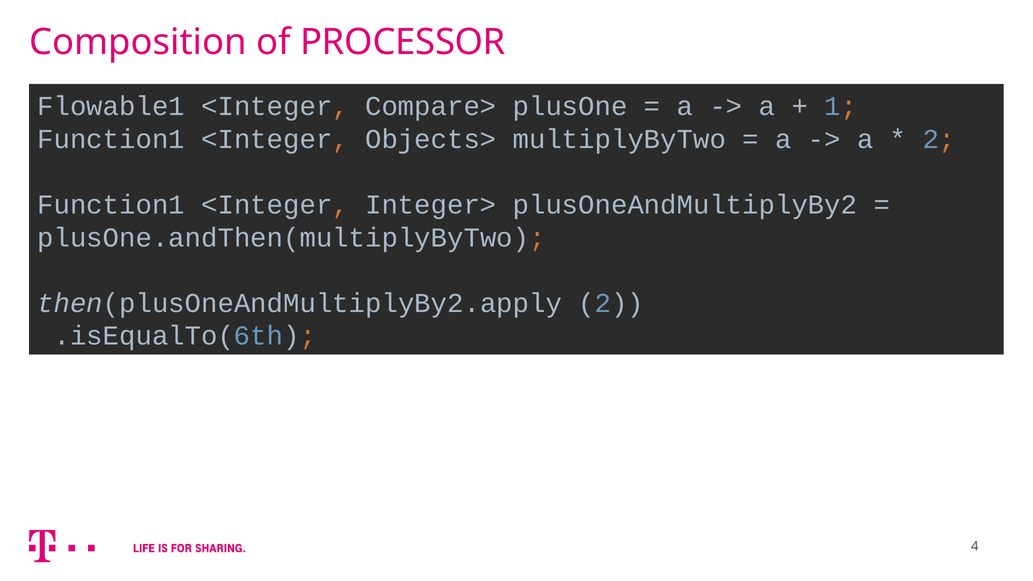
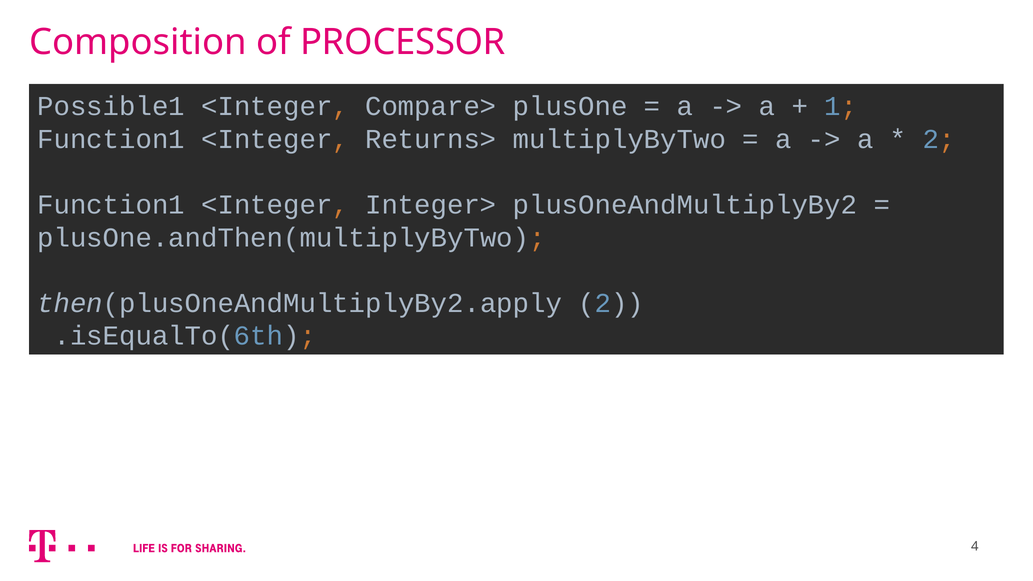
Flowable1: Flowable1 -> Possible1
Objects>: Objects> -> Returns>
